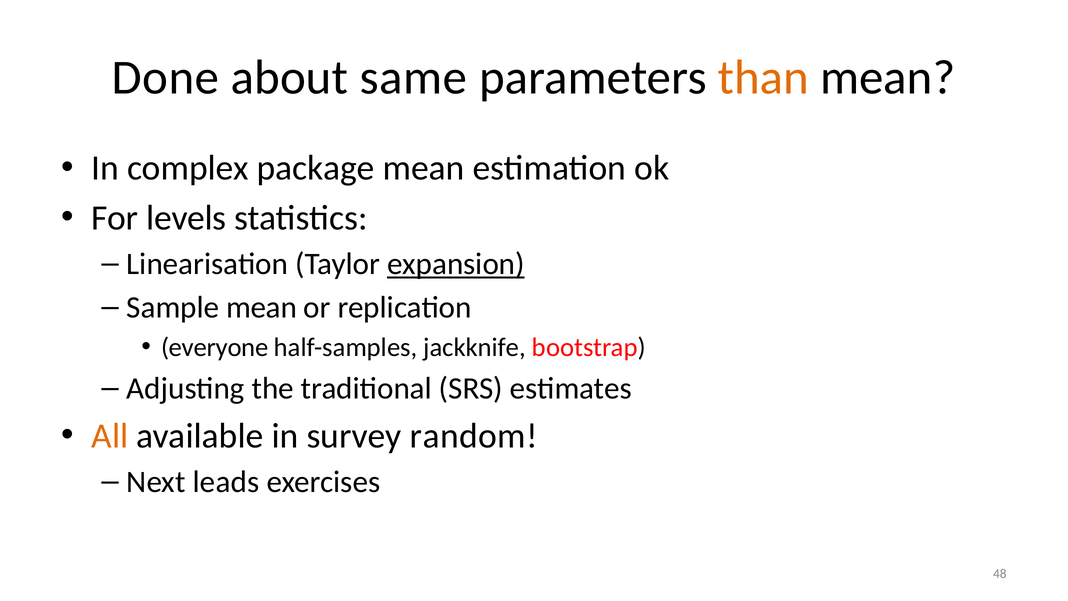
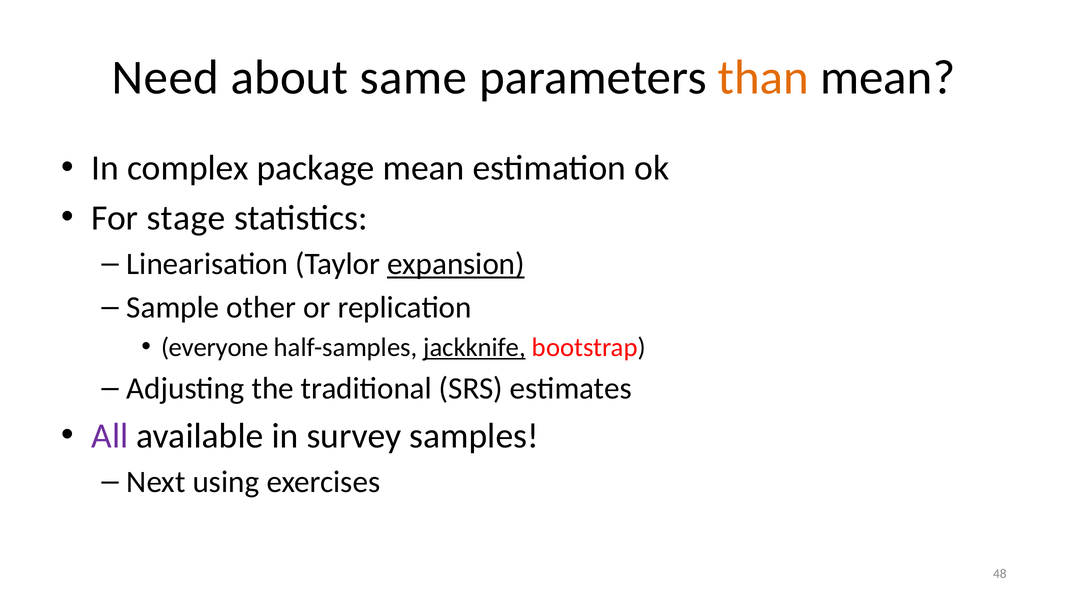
Done: Done -> Need
levels: levels -> stage
Sample mean: mean -> other
jackknife underline: none -> present
All colour: orange -> purple
random: random -> samples
leads: leads -> using
